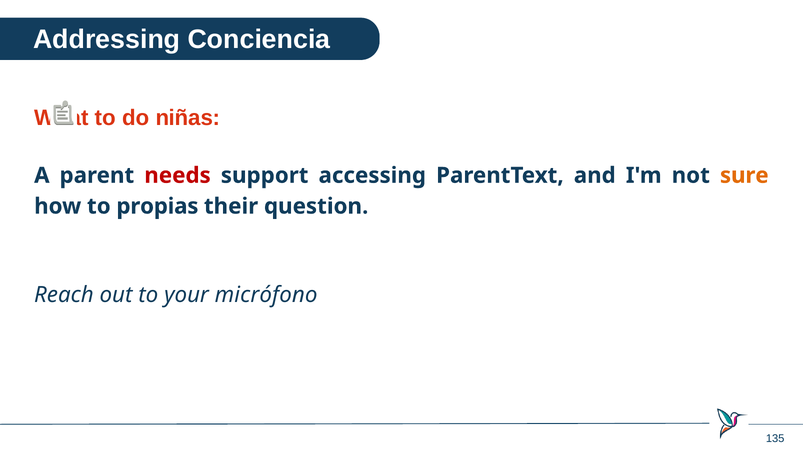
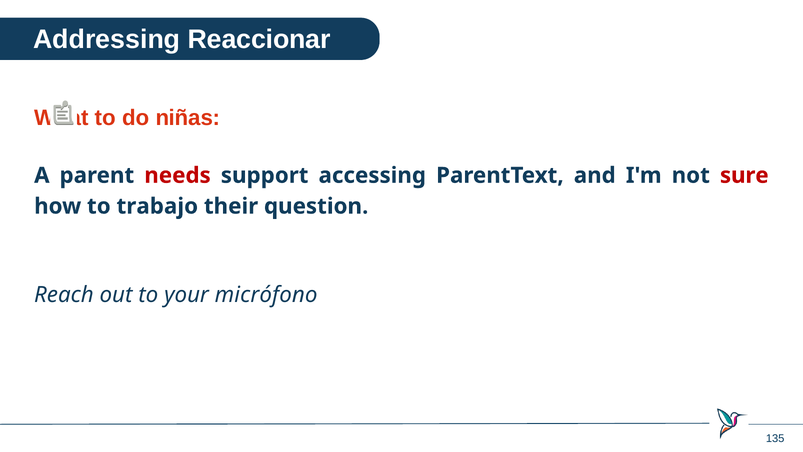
Conciencia: Conciencia -> Reaccionar
sure colour: orange -> red
propias: propias -> trabajo
